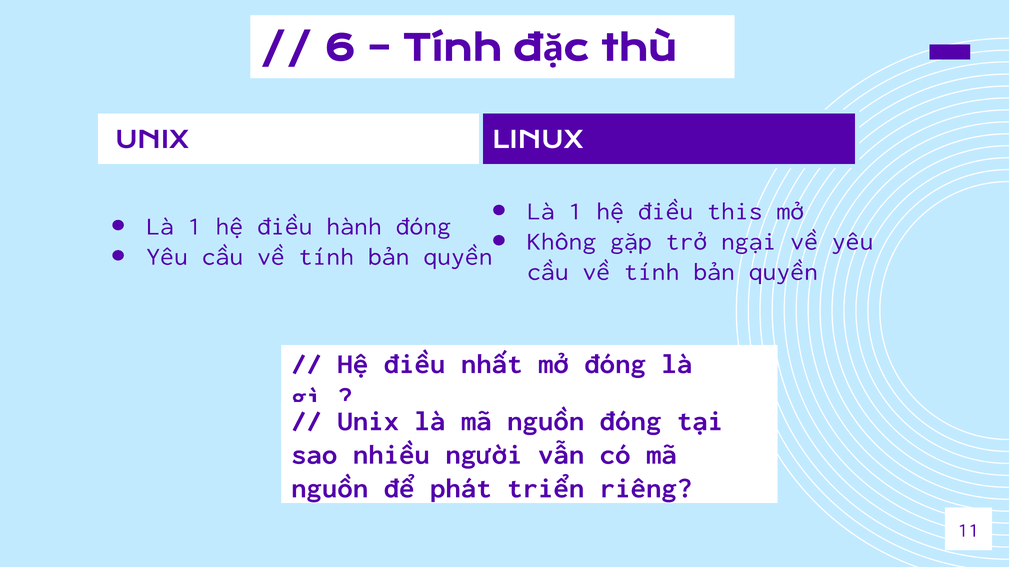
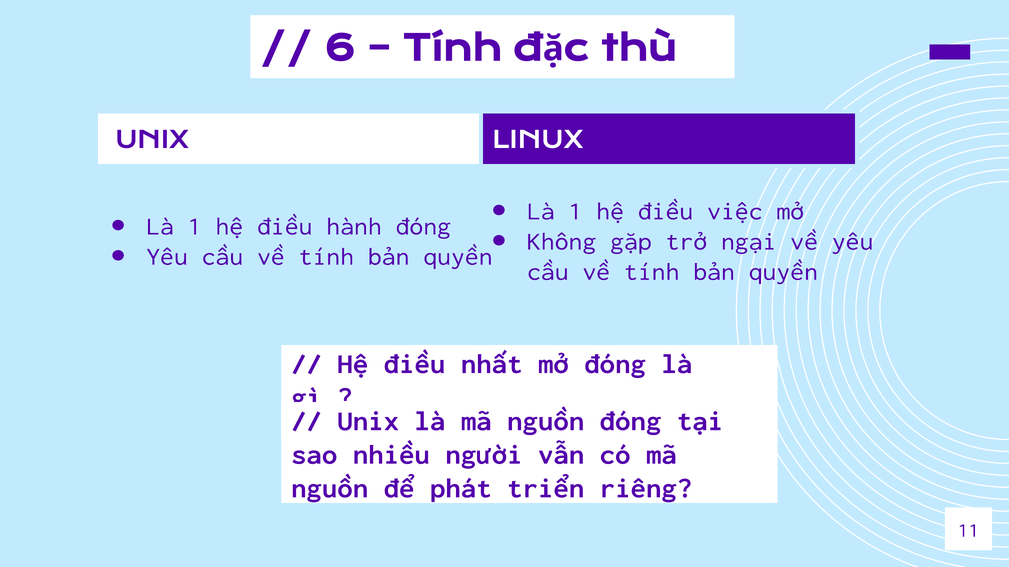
this: this -> việc
